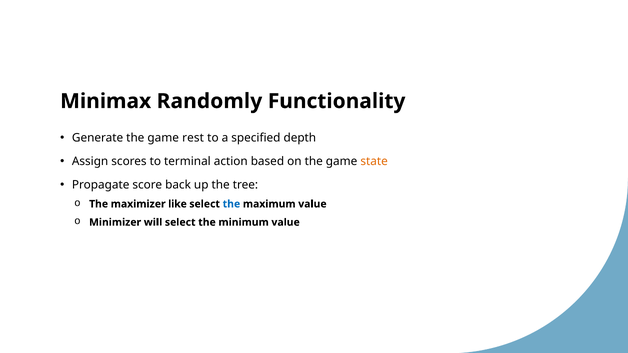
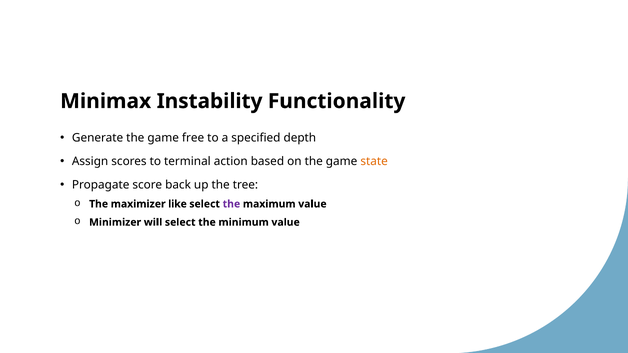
Randomly: Randomly -> Instability
rest: rest -> free
the at (231, 204) colour: blue -> purple
